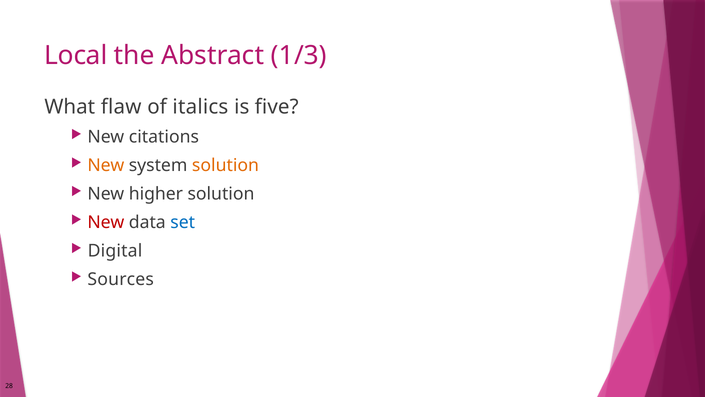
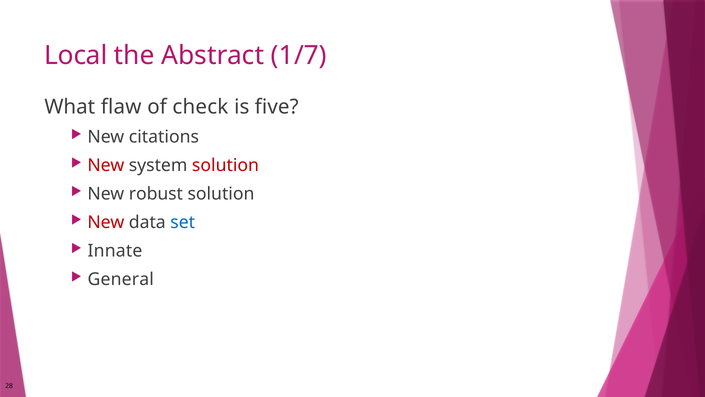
1/3: 1/3 -> 1/7
italics: italics -> check
New at (106, 165) colour: orange -> red
solution at (225, 165) colour: orange -> red
higher: higher -> robust
Digital: Digital -> Innate
Sources: Sources -> General
